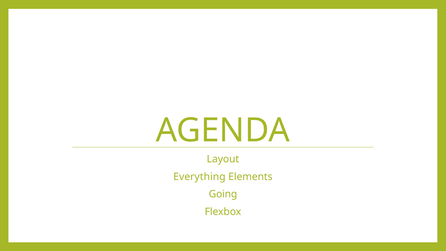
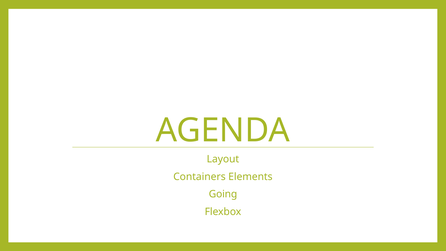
Everything: Everything -> Containers
